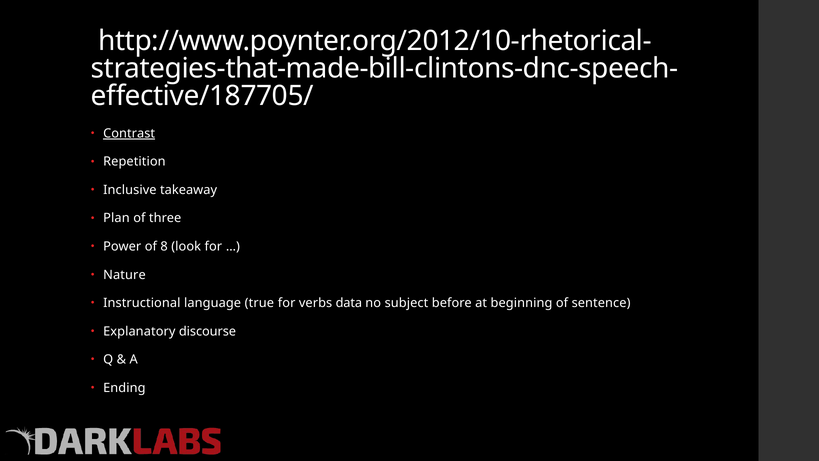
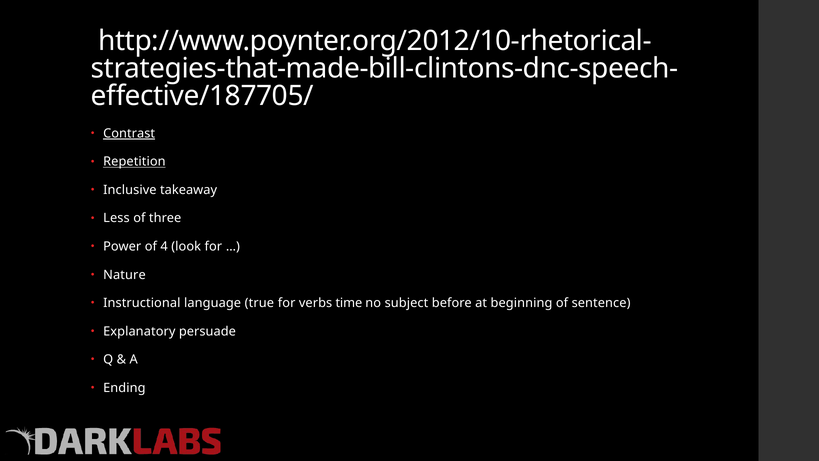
Repetition underline: none -> present
Plan: Plan -> Less
8: 8 -> 4
data: data -> time
discourse: discourse -> persuade
